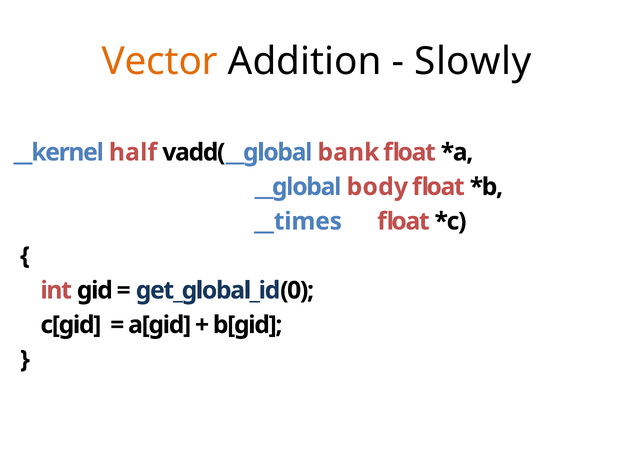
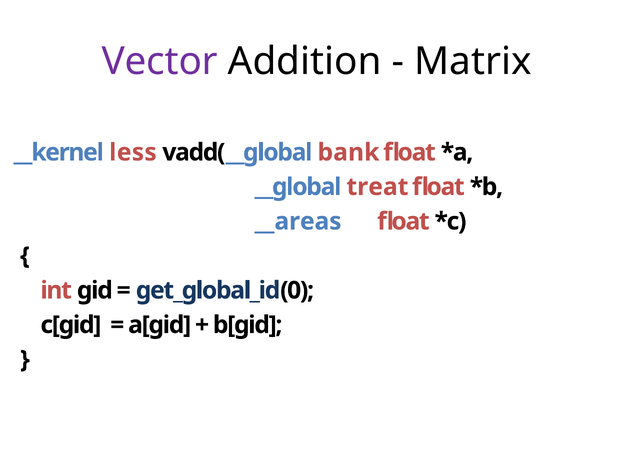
Vector colour: orange -> purple
Slowly: Slowly -> Matrix
half: half -> less
body: body -> treat
__times: __times -> __areas
